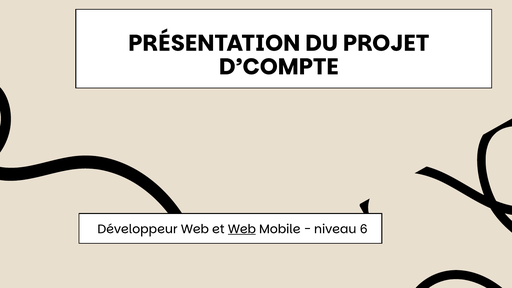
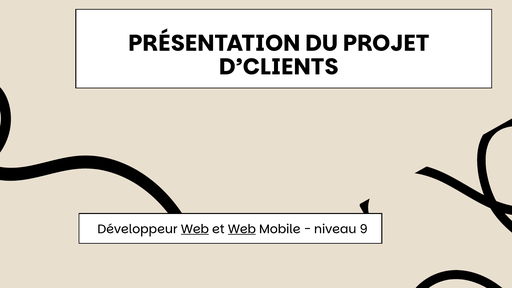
D’COMPTE: D’COMPTE -> D’CLIENTS
Web at (195, 229) underline: none -> present
6: 6 -> 9
